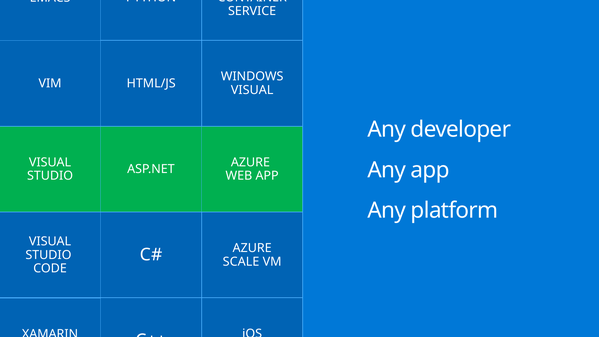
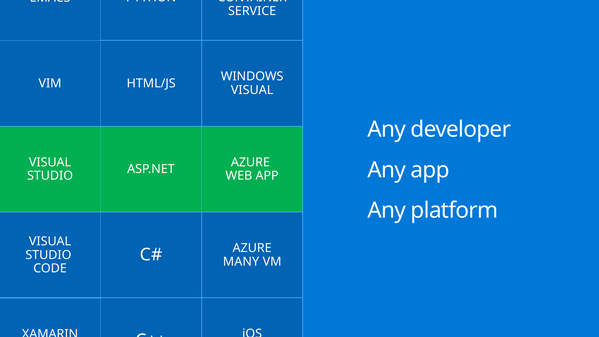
SCALE: SCALE -> MANY
